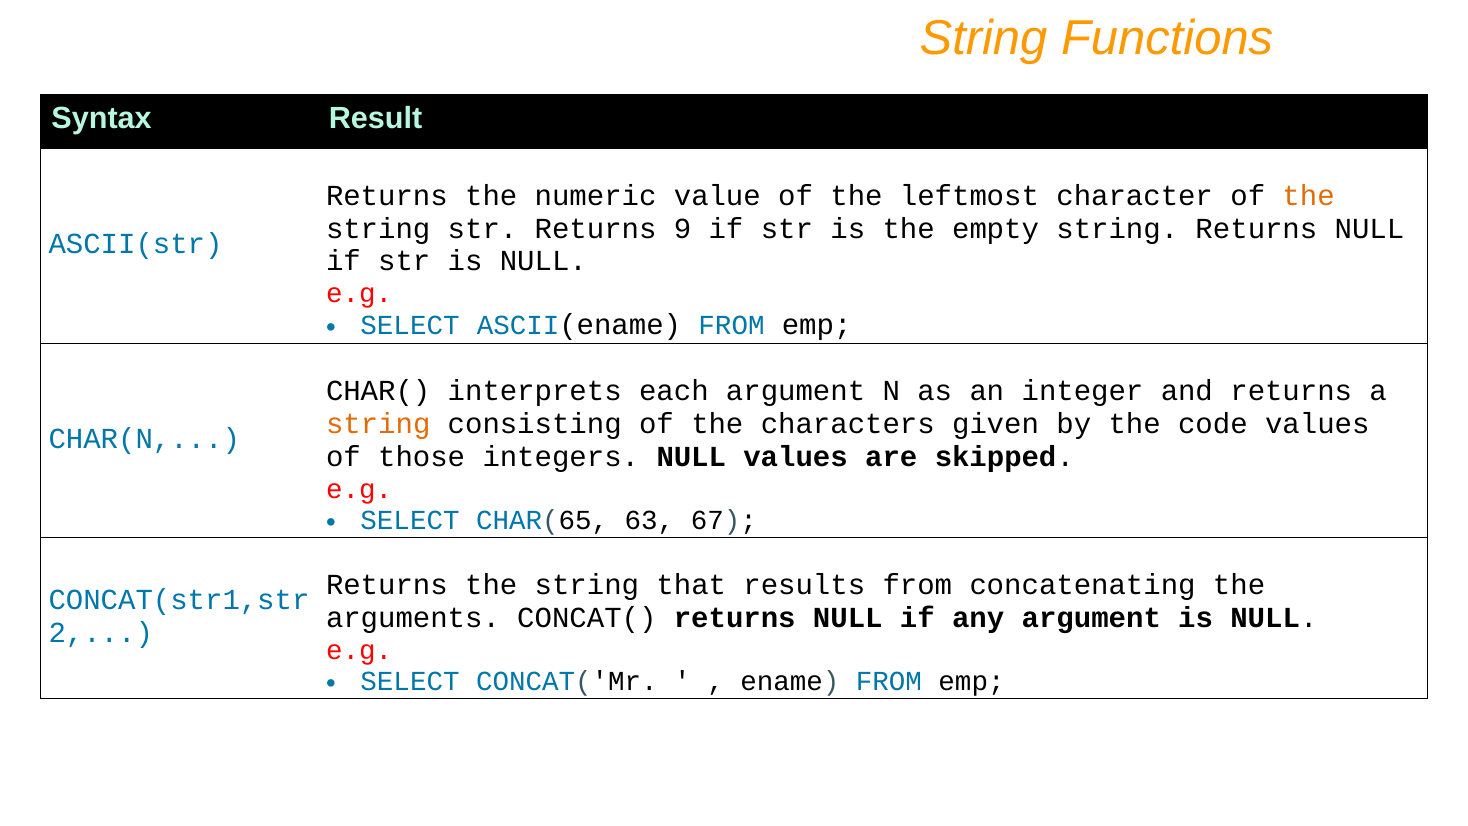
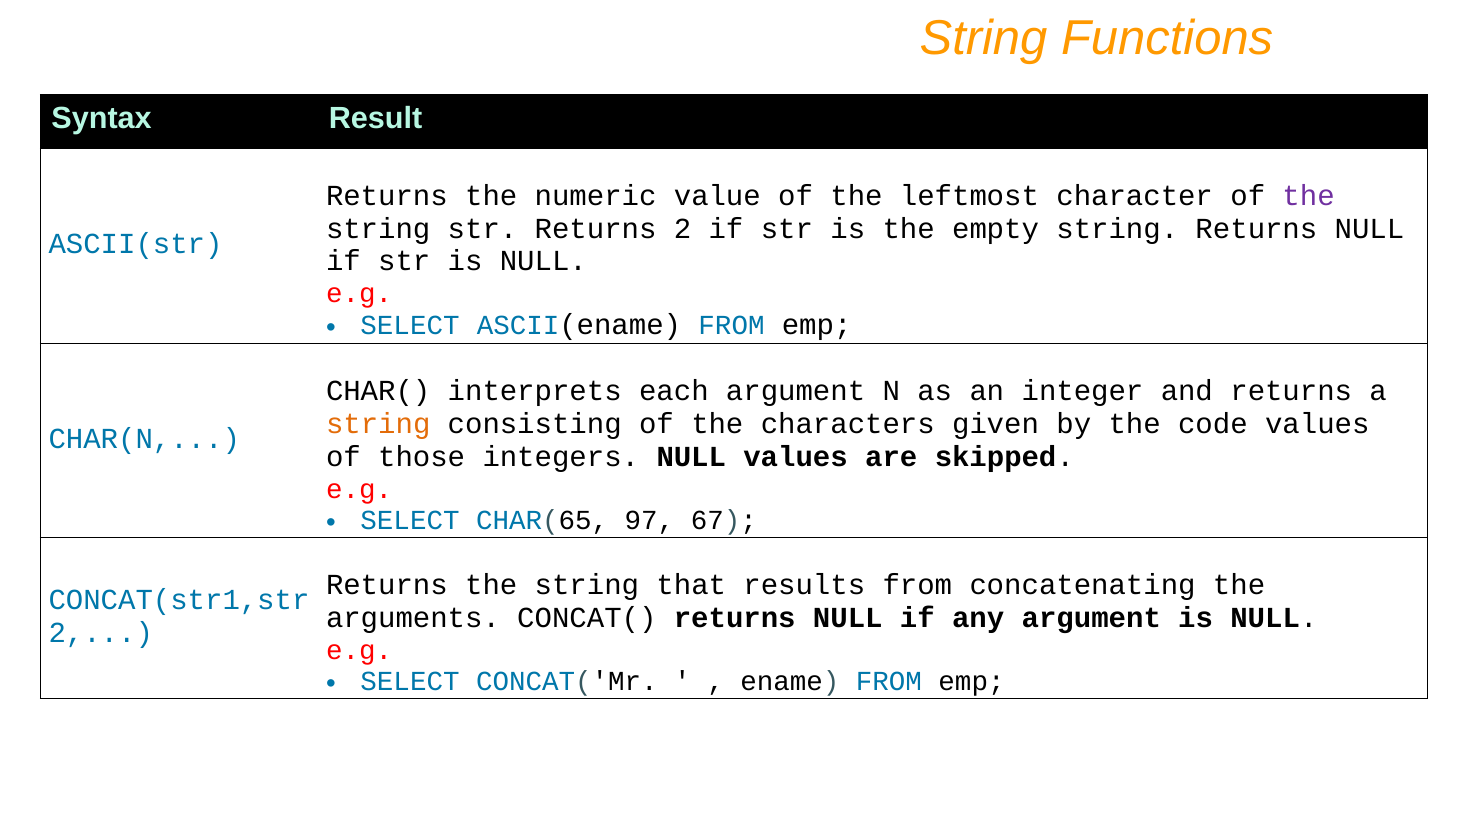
the at (1309, 196) colour: orange -> purple
Returns 9: 9 -> 2
63: 63 -> 97
